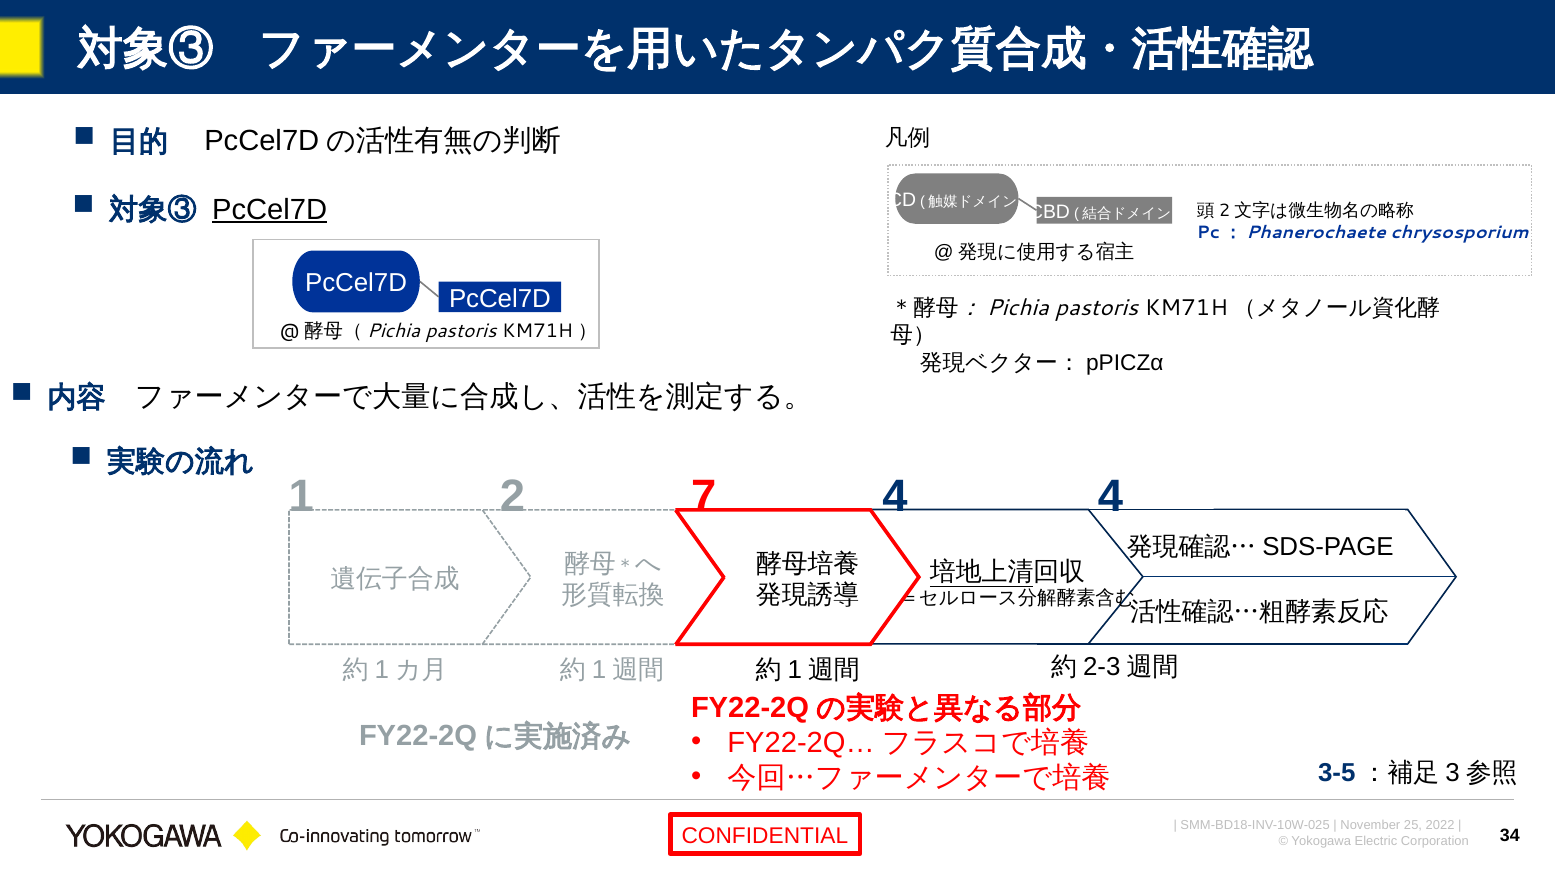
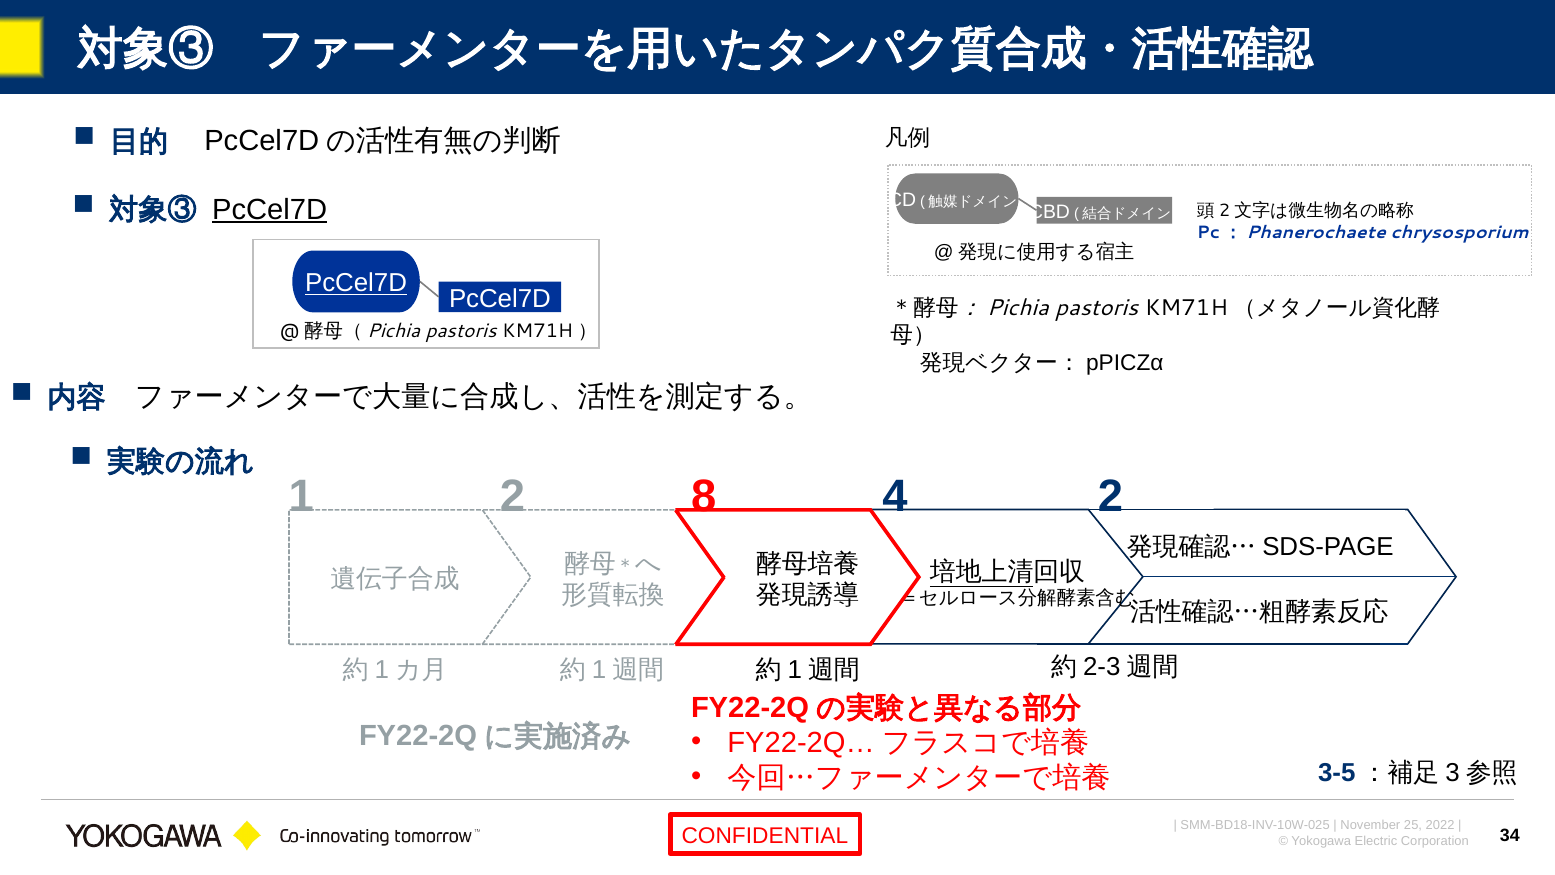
PcCel7D at (356, 283) underline: none -> present
7: 7 -> 8
4 4: 4 -> 2
